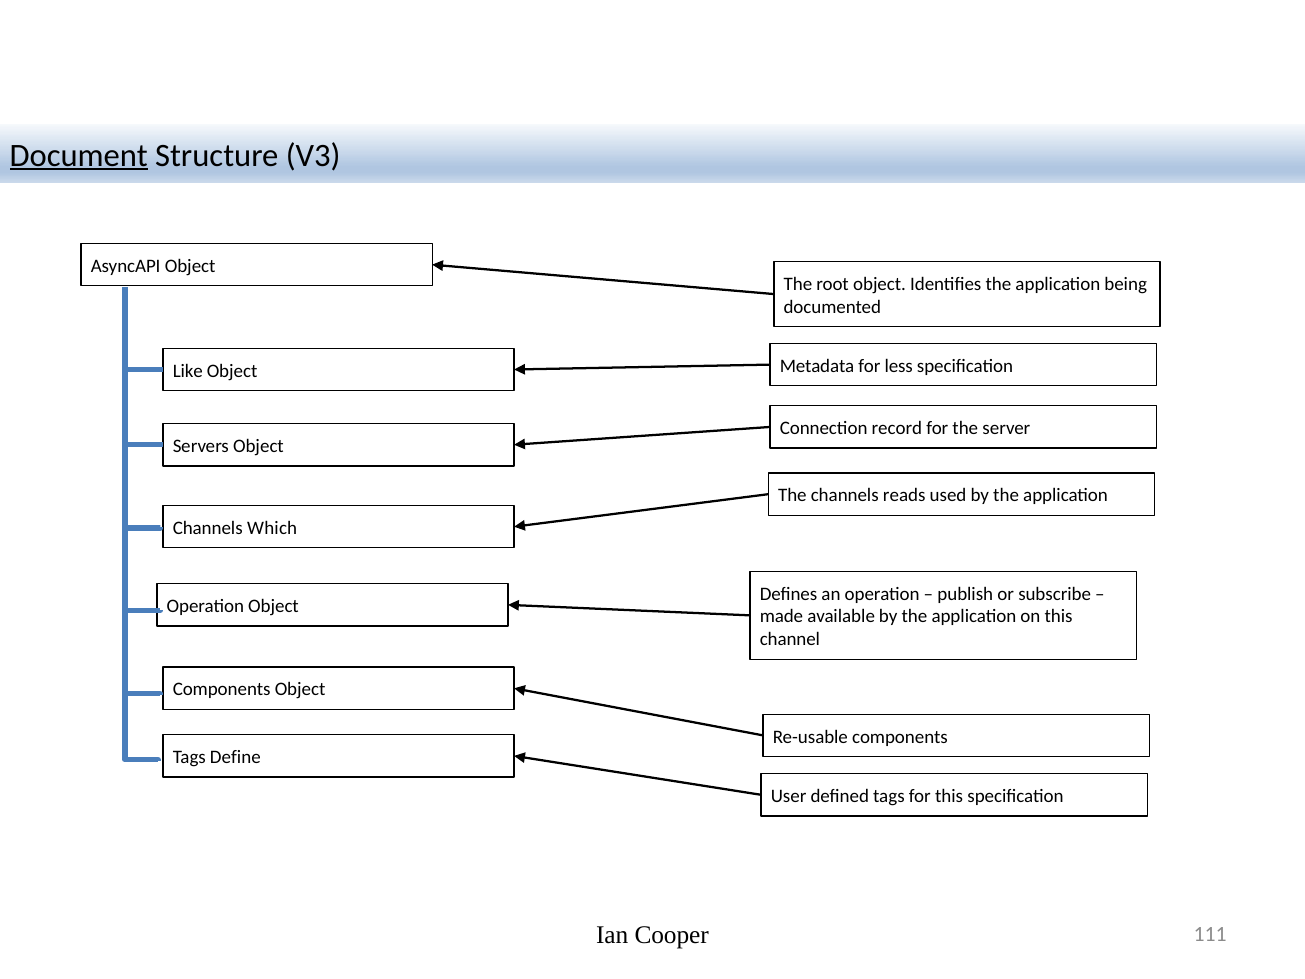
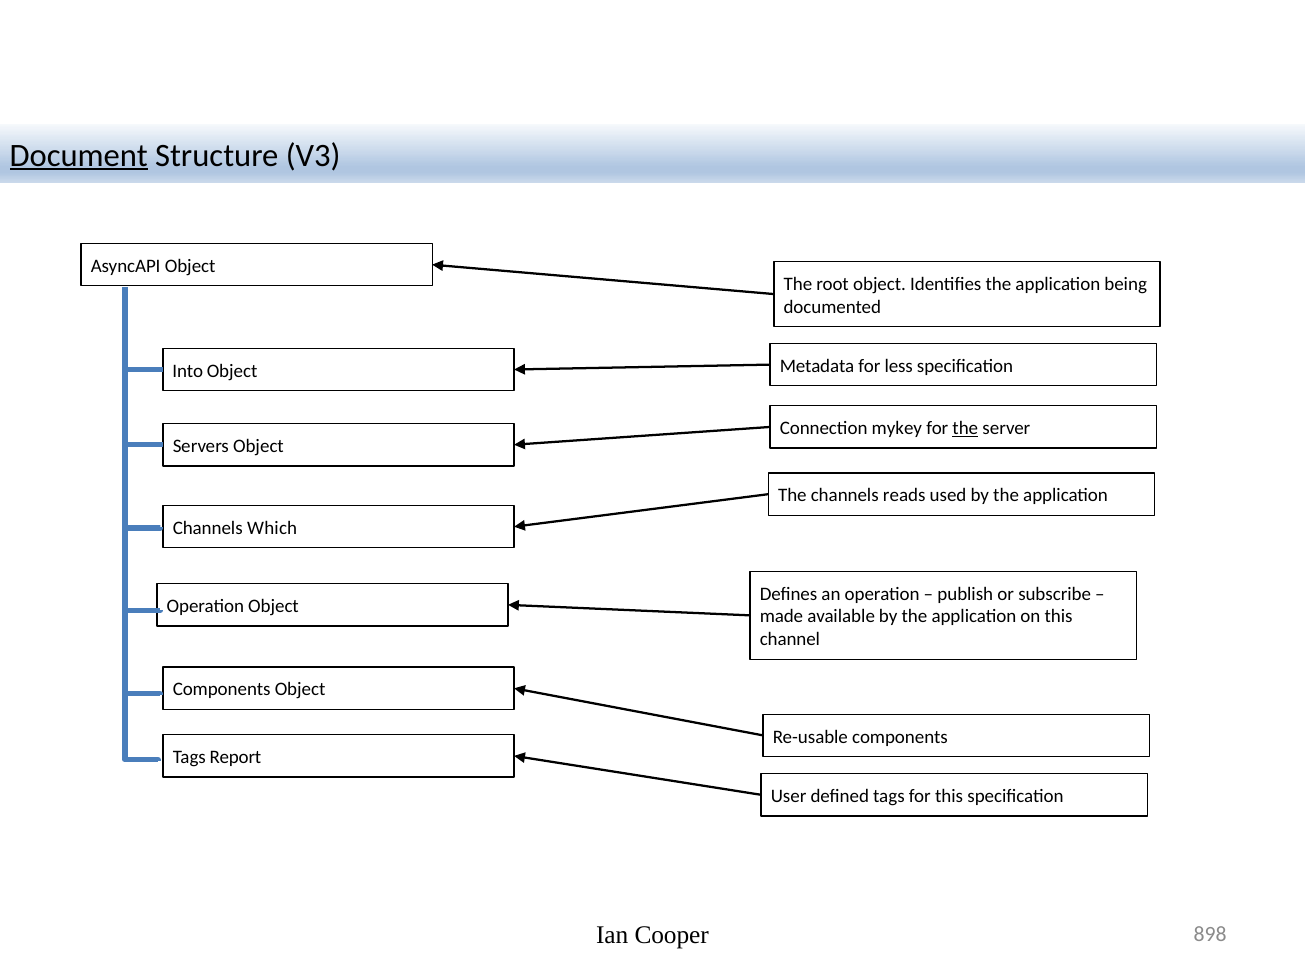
Like: Like -> Into
record: record -> mykey
the at (965, 428) underline: none -> present
Define: Define -> Report
111: 111 -> 898
